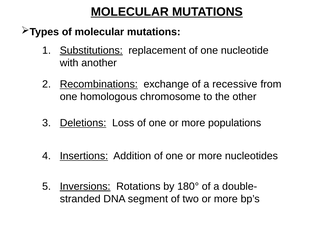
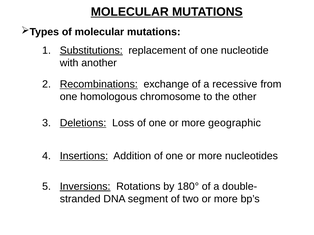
populations: populations -> geographic
